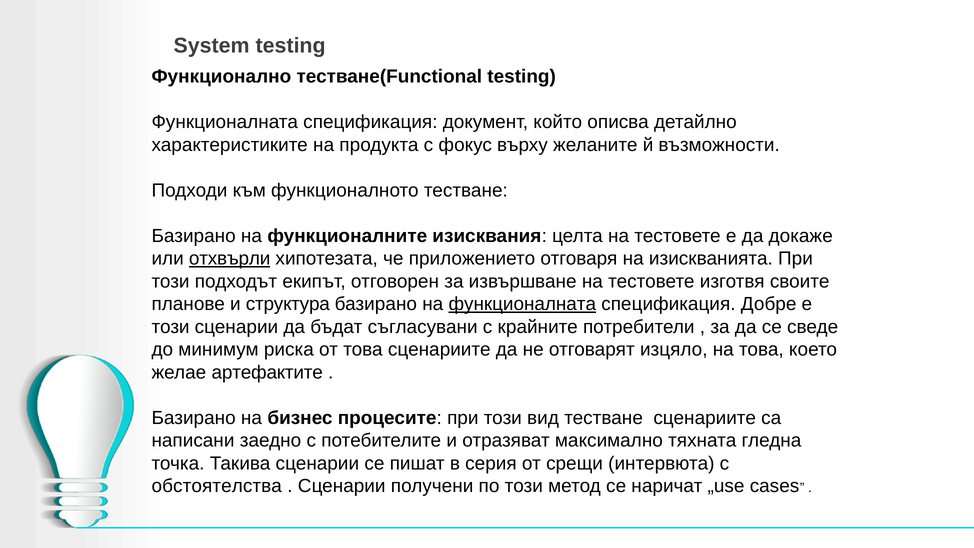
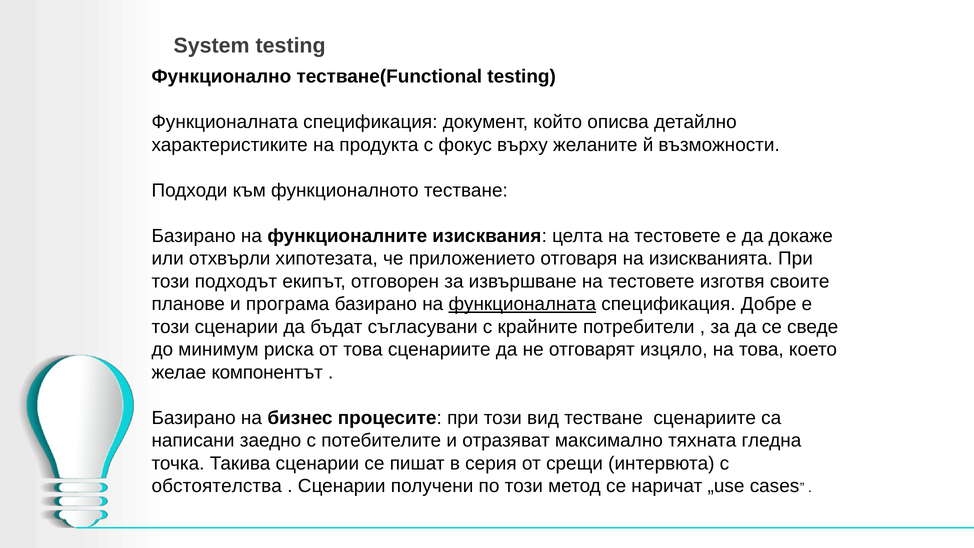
отхвърли underline: present -> none
структура: структура -> програма
артефактите: артефактите -> компонентът
